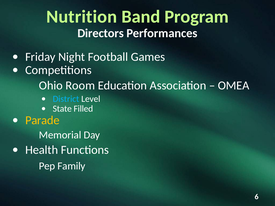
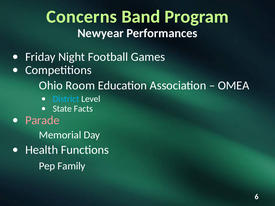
Nutrition: Nutrition -> Concerns
Directors: Directors -> Newyear
Filled: Filled -> Facts
Parade colour: yellow -> pink
